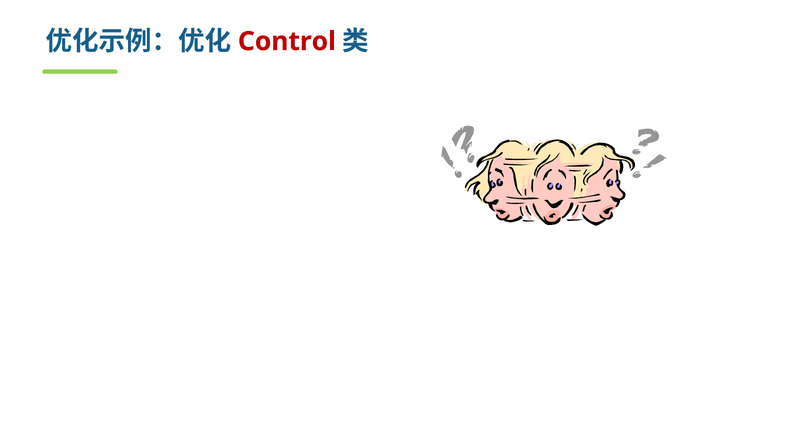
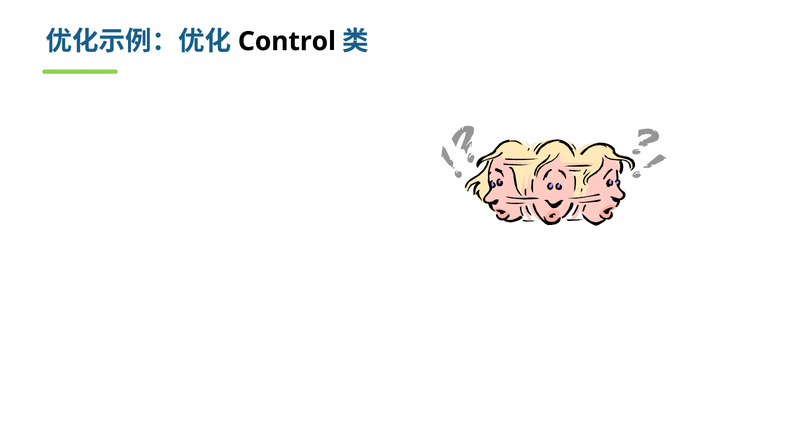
Control at (287, 41) colour: red -> black
